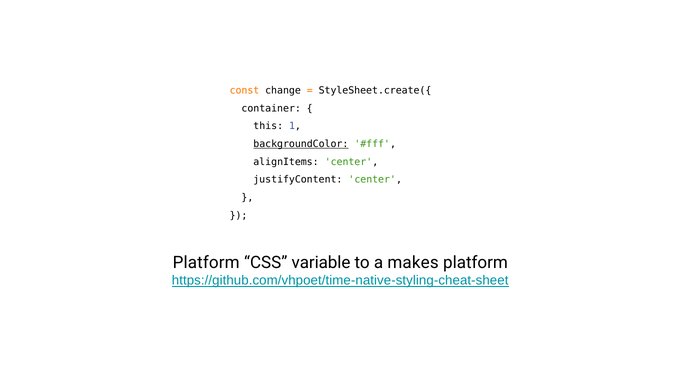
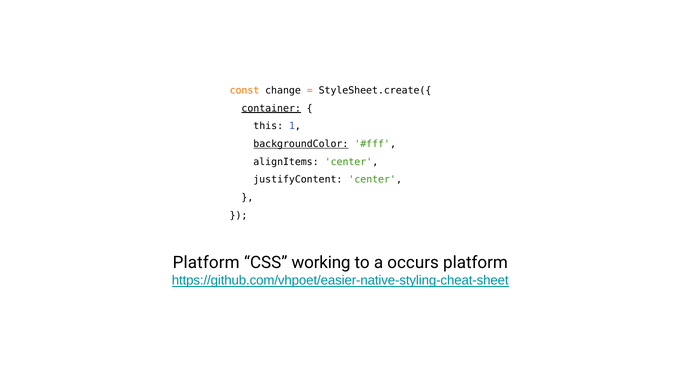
container underline: none -> present
variable: variable -> working
makes: makes -> occurs
https://github.com/vhpoet/time-native-styling-cheat-sheet: https://github.com/vhpoet/time-native-styling-cheat-sheet -> https://github.com/vhpoet/easier-native-styling-cheat-sheet
